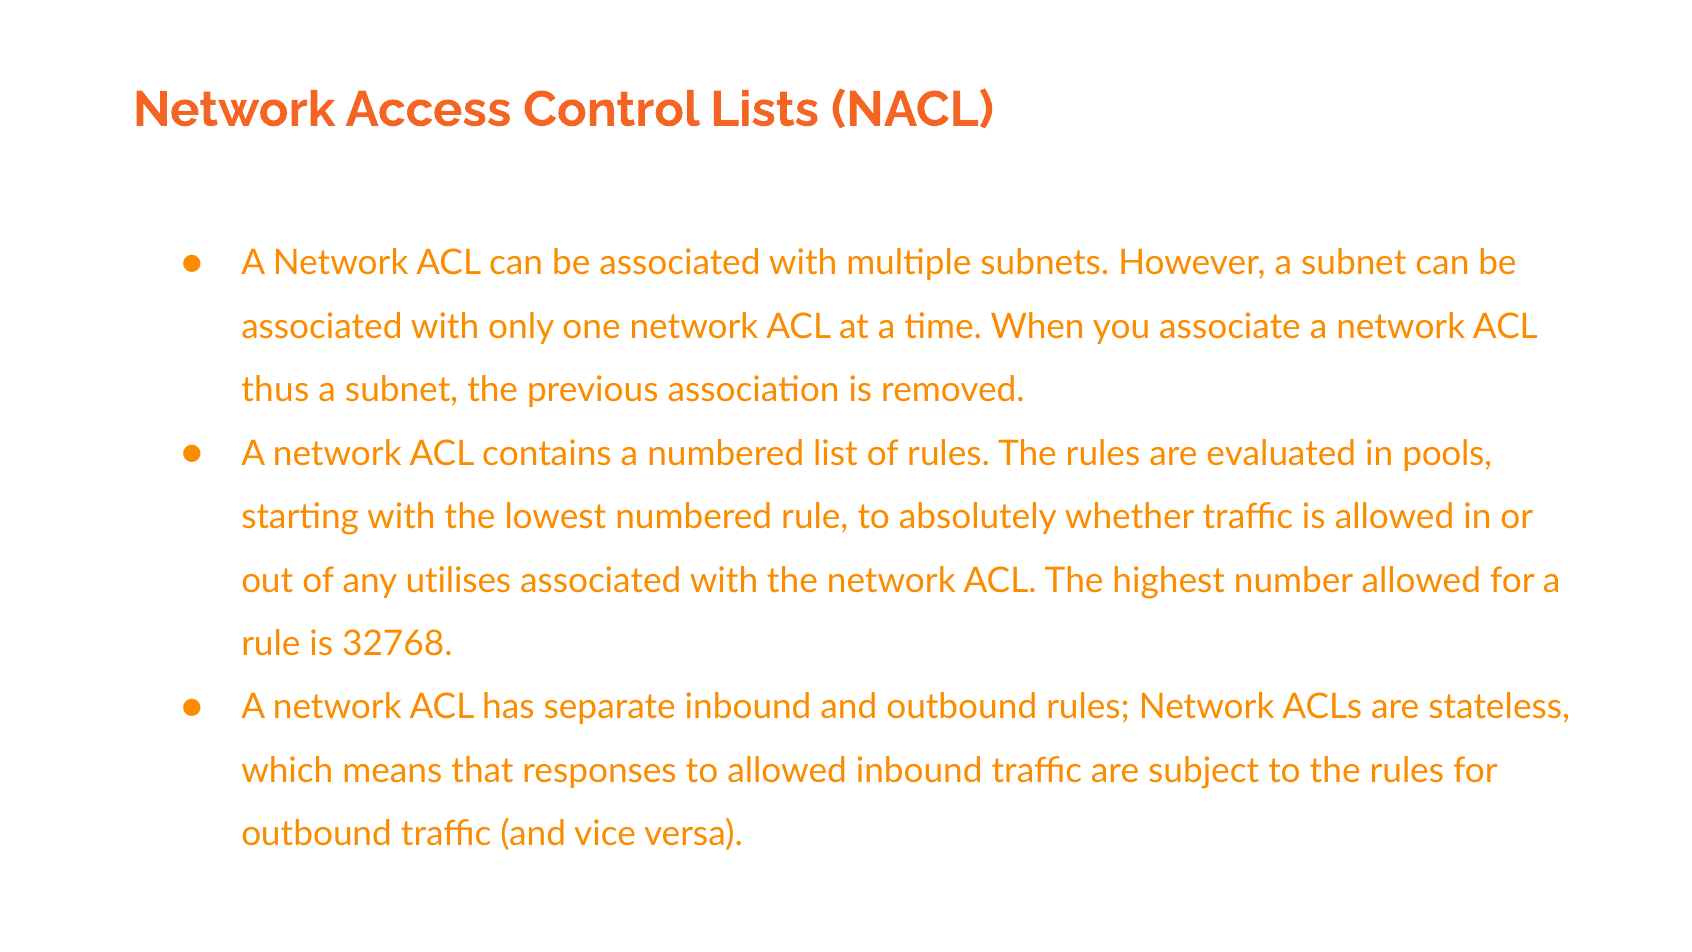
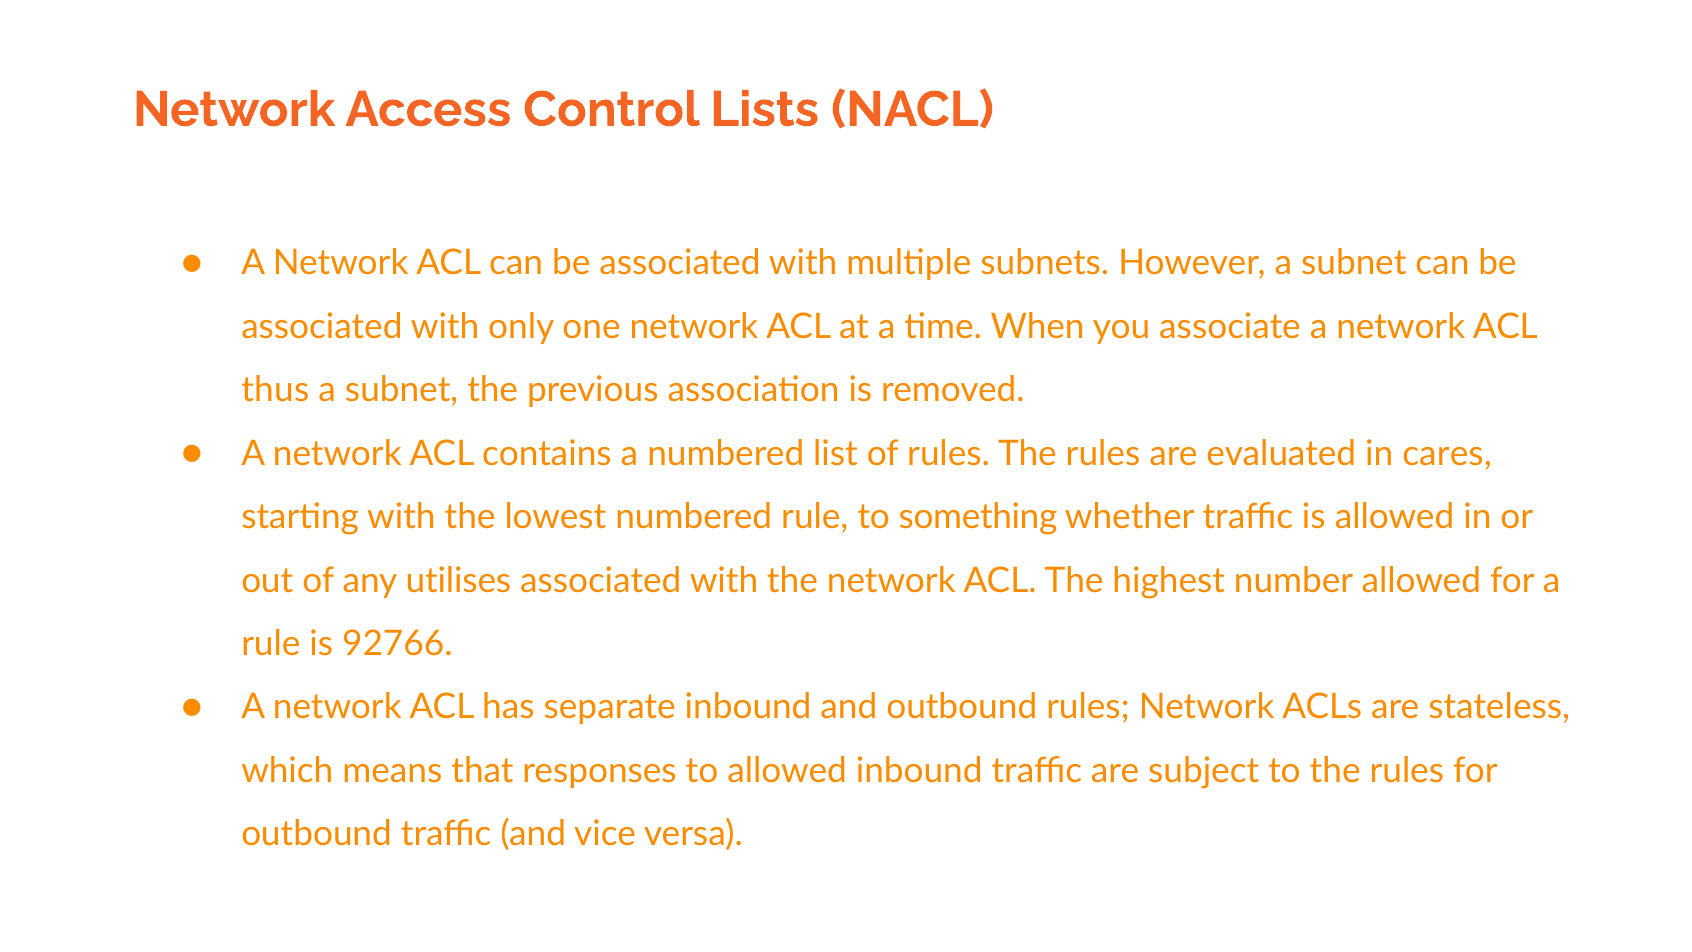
pools: pools -> cares
absolutely: absolutely -> something
32768: 32768 -> 92766
